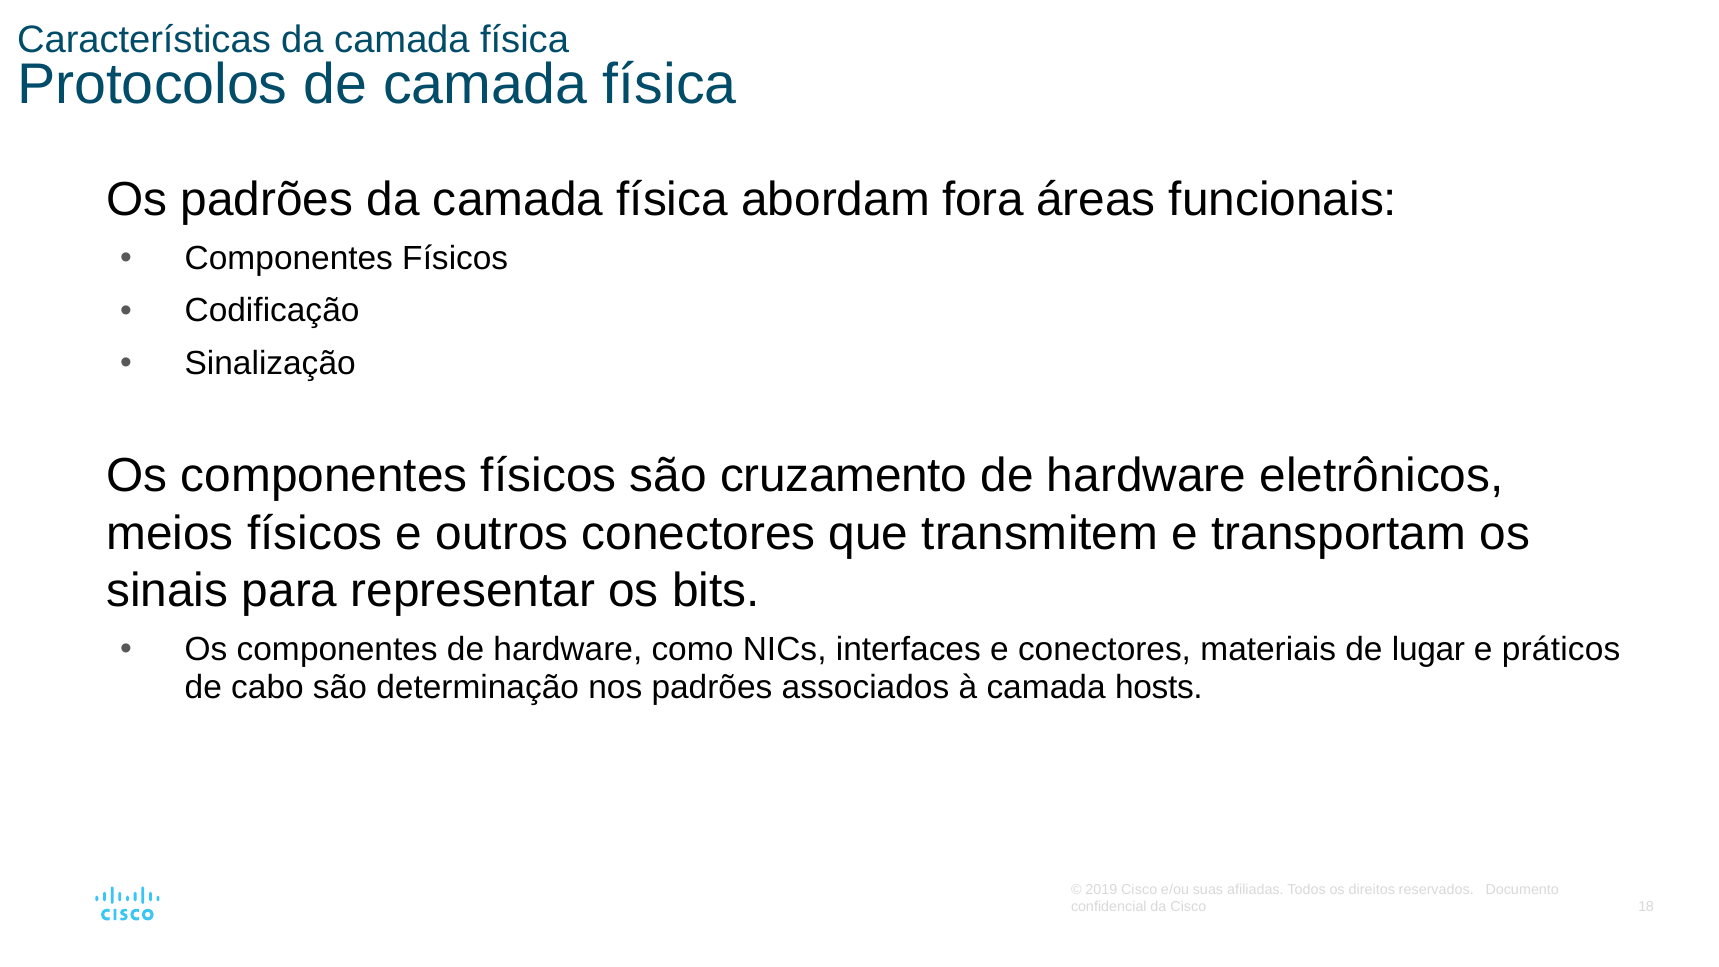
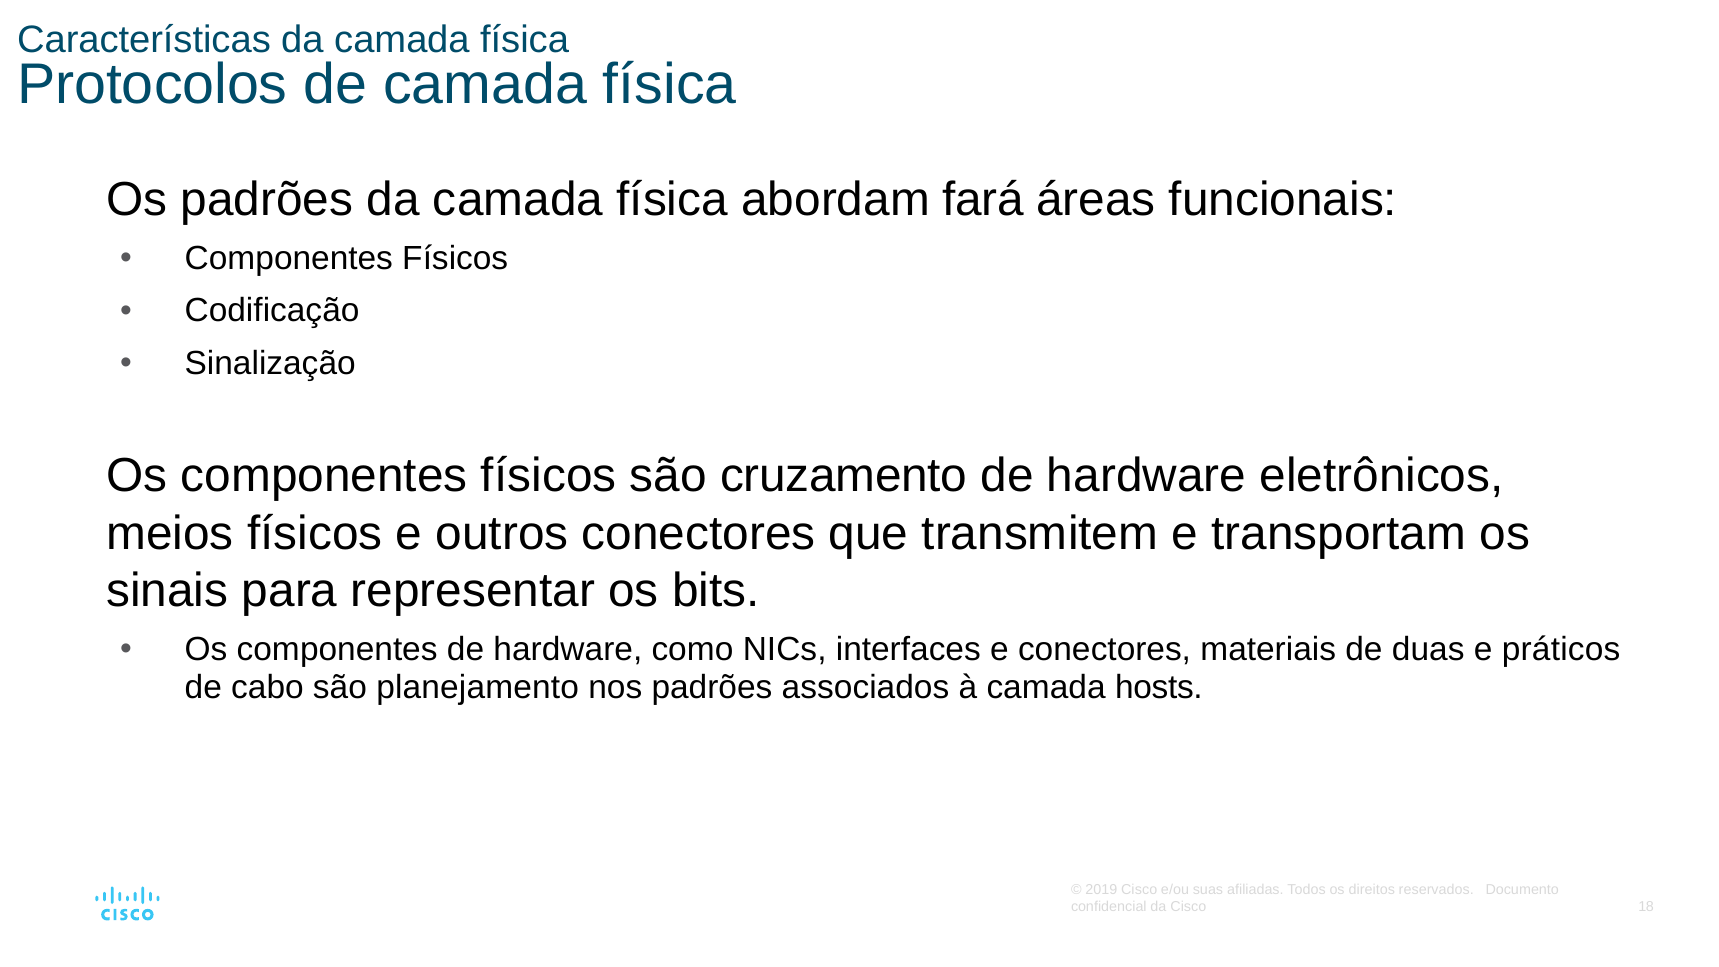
fora: fora -> fará
lugar: lugar -> duas
determinação: determinação -> planejamento
